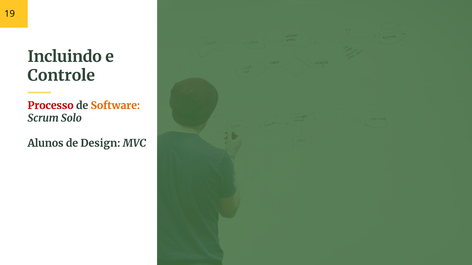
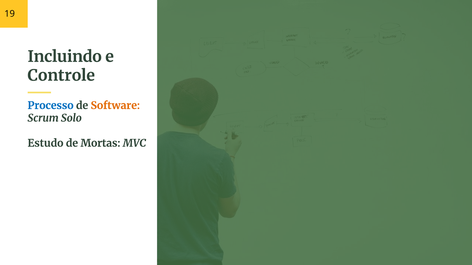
Processo colour: red -> blue
Alunos: Alunos -> Estudo
Design: Design -> Mortas
